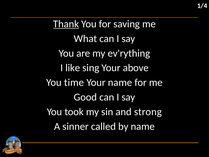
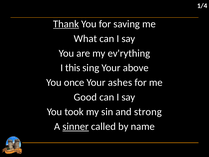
like: like -> this
time: time -> once
Your name: name -> ashes
sinner underline: none -> present
